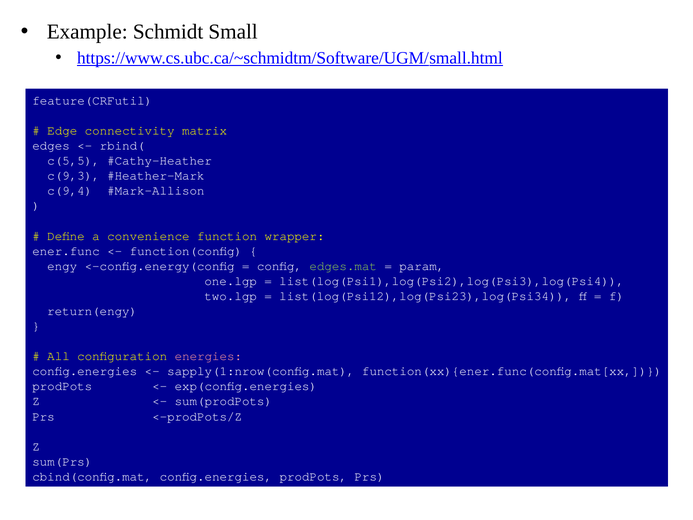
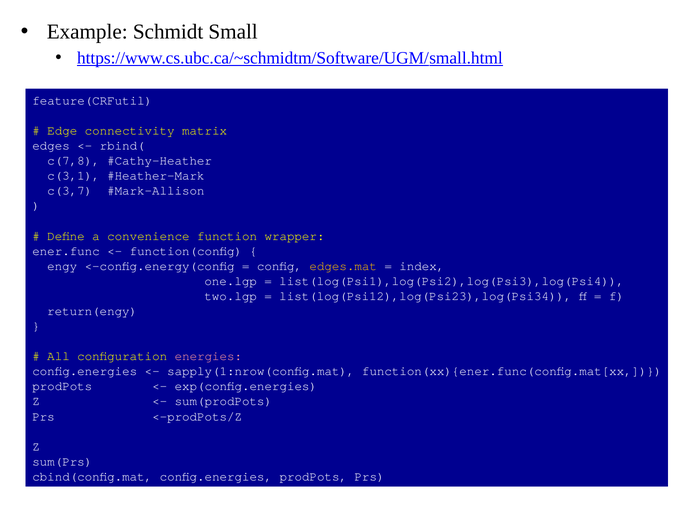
c(5,5: c(5,5 -> c(7,8
c(9,3: c(9,3 -> c(3,1
c(9,4: c(9,4 -> c(3,7
edges.mat colour: light green -> yellow
param: param -> index
